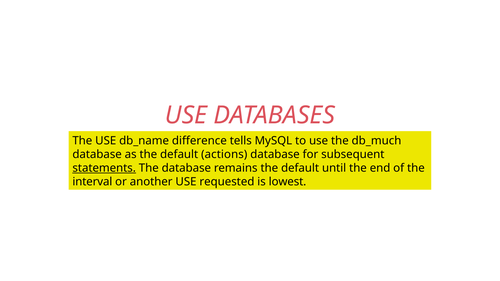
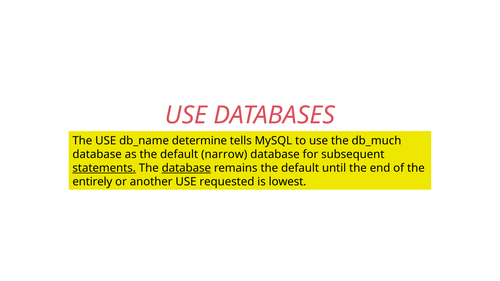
difference: difference -> determine
actions: actions -> narrow
database at (186, 168) underline: none -> present
interval: interval -> entirely
